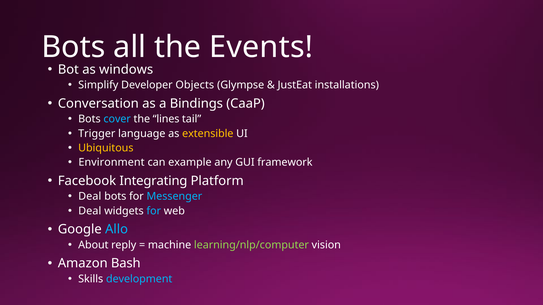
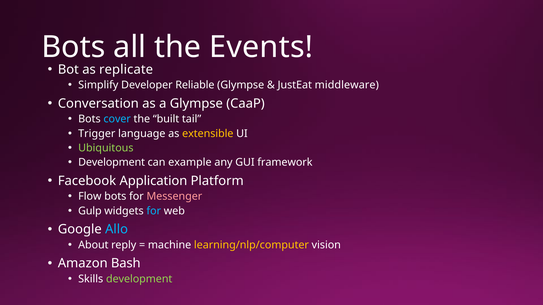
windows: windows -> replicate
Objects: Objects -> Reliable
installations: installations -> middleware
a Bindings: Bindings -> Glympse
lines: lines -> built
Ubiquitous colour: yellow -> light green
Environment at (111, 163): Environment -> Development
Integrating: Integrating -> Application
Deal at (90, 197): Deal -> Flow
Messenger colour: light blue -> pink
Deal at (90, 211): Deal -> Gulp
learning/nlp/computer colour: light green -> yellow
development at (139, 279) colour: light blue -> light green
